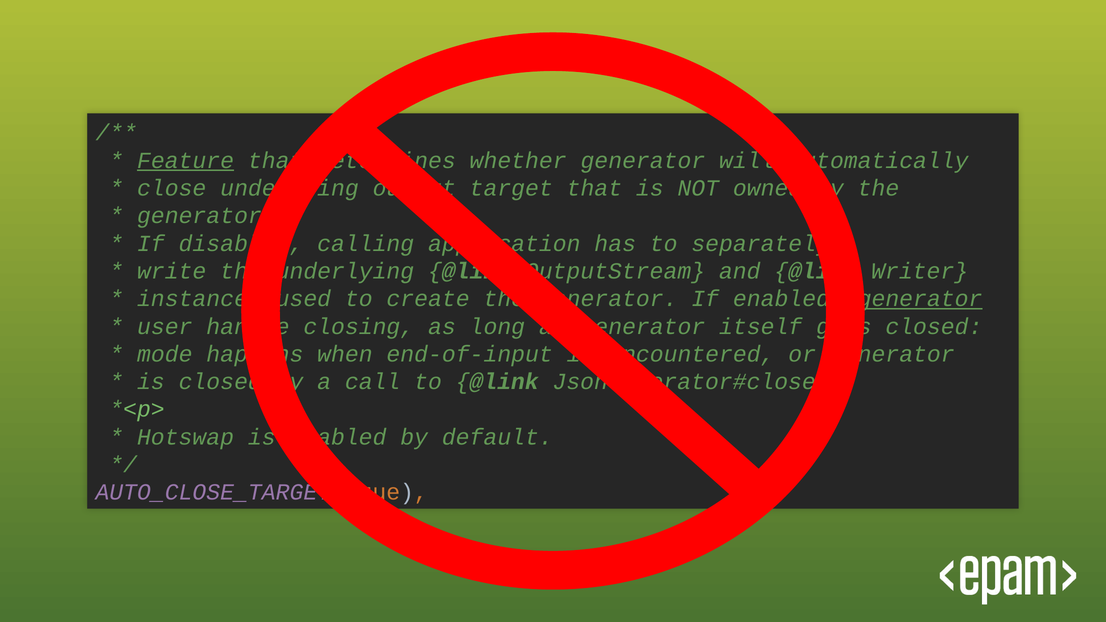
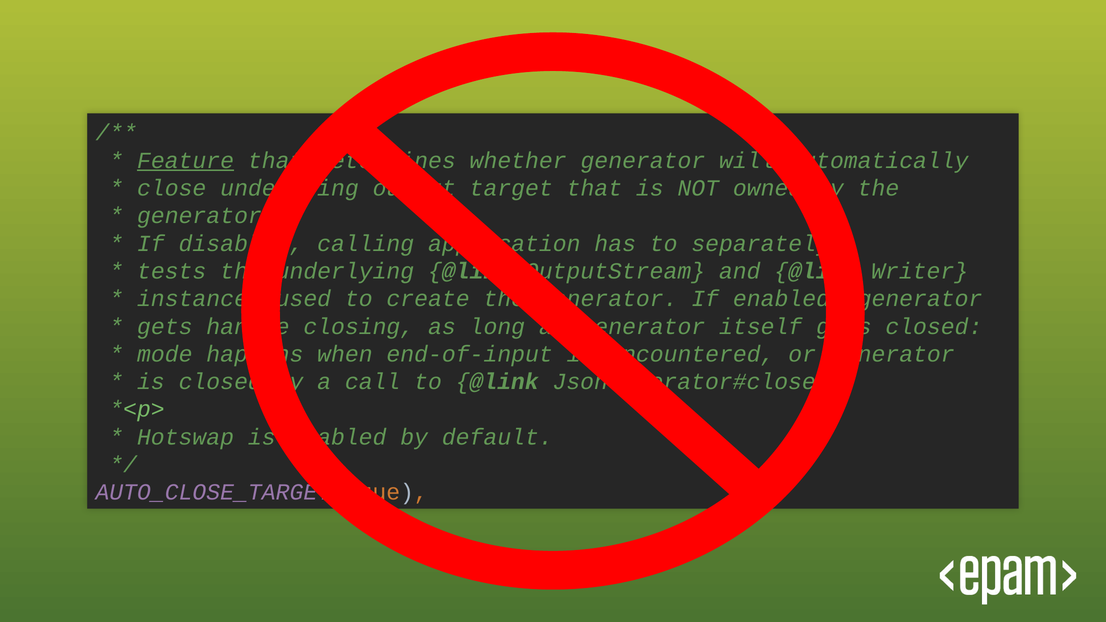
write: write -> tests
generator at (920, 299) underline: present -> none
user at (165, 326): user -> gets
